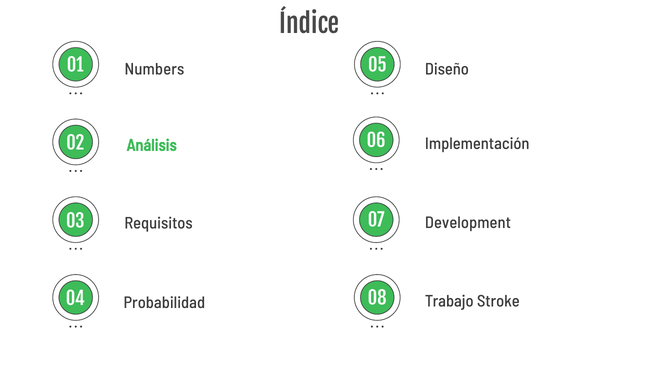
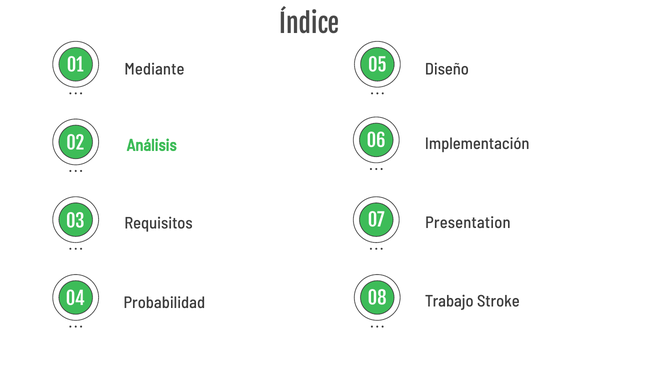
Numbers: Numbers -> Mediante
Development: Development -> Presentation
